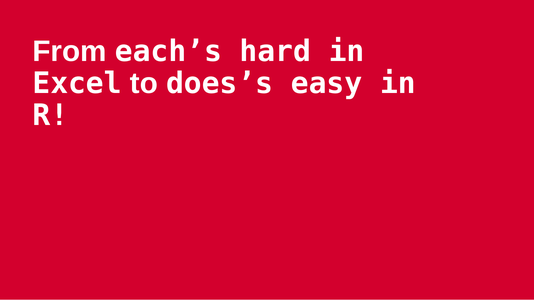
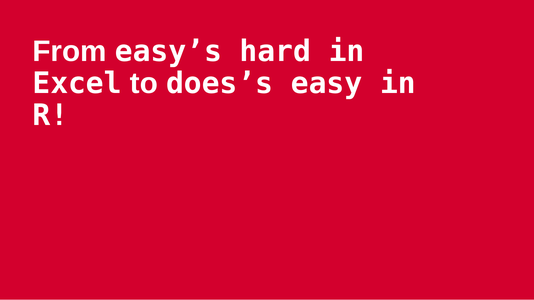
each’s: each’s -> easy’s
